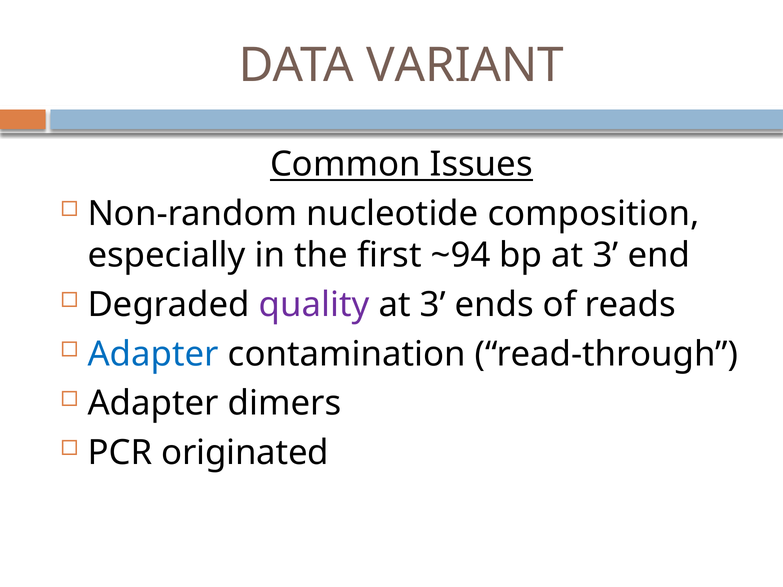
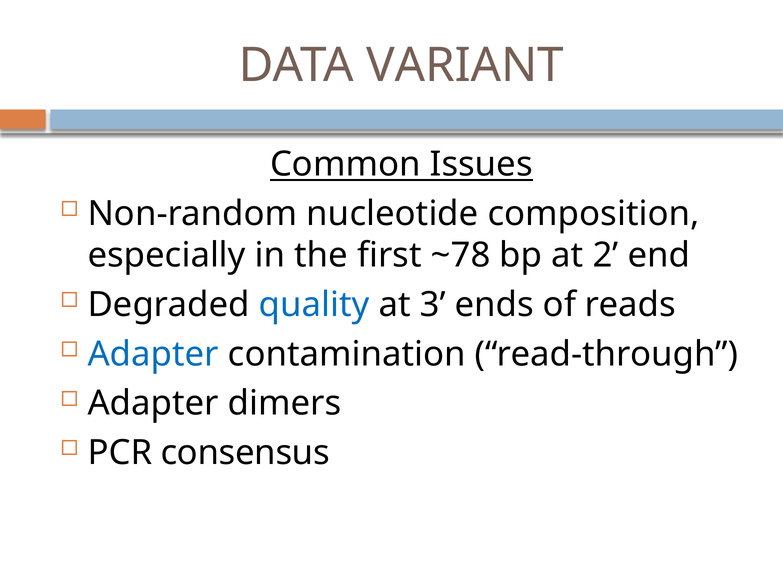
~94: ~94 -> ~78
bp at 3: 3 -> 2
quality colour: purple -> blue
originated: originated -> consensus
